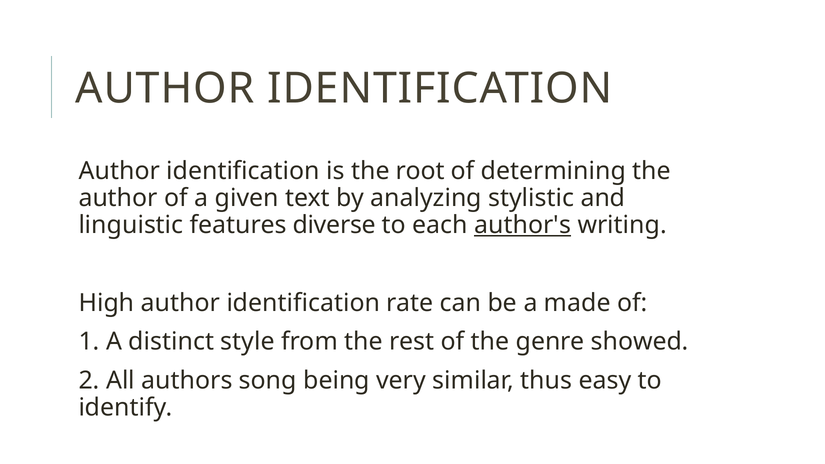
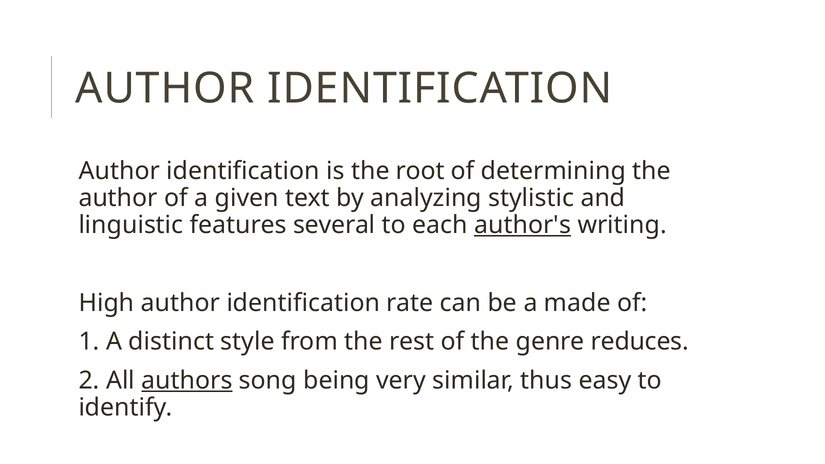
diverse: diverse -> several
showed: showed -> reduces
authors underline: none -> present
